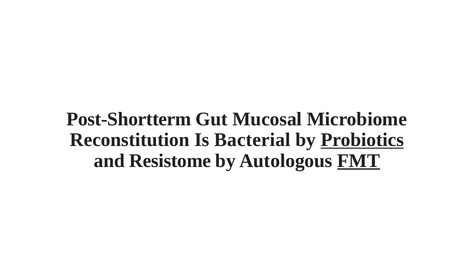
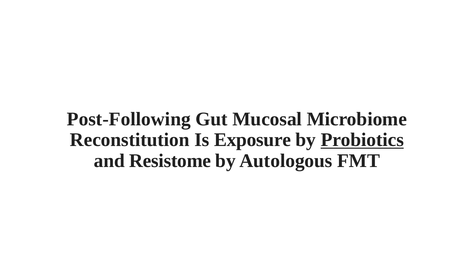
Post-Shortterm: Post-Shortterm -> Post-Following
Bacterial: Bacterial -> Exposure
FMT underline: present -> none
